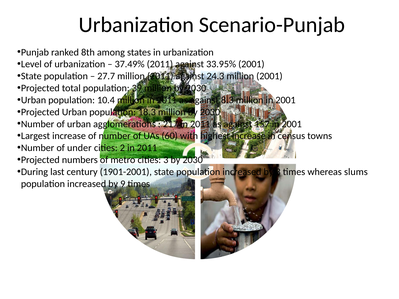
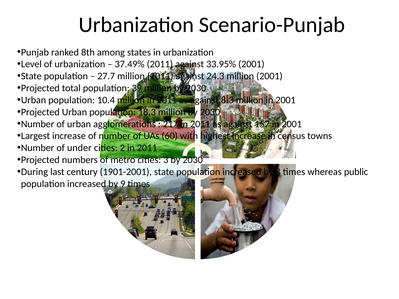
slums: slums -> public
